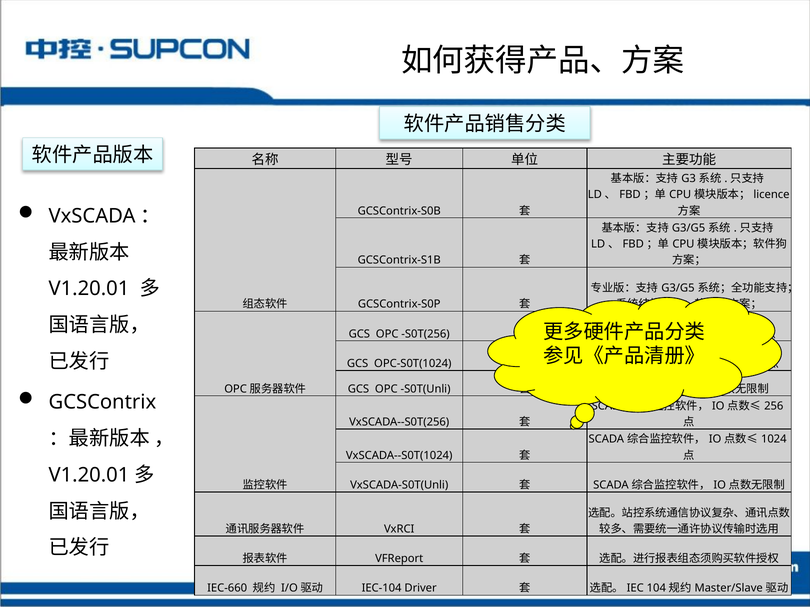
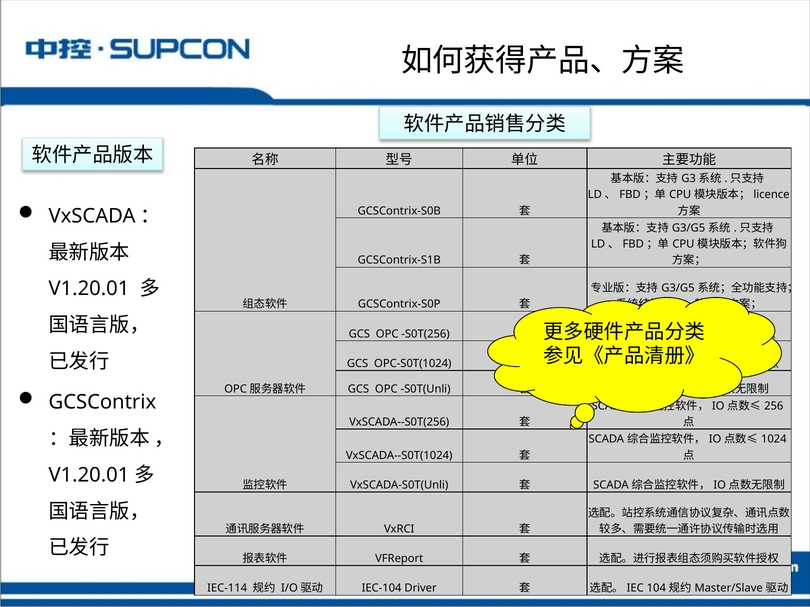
IEC-660: IEC-660 -> IEC-114
